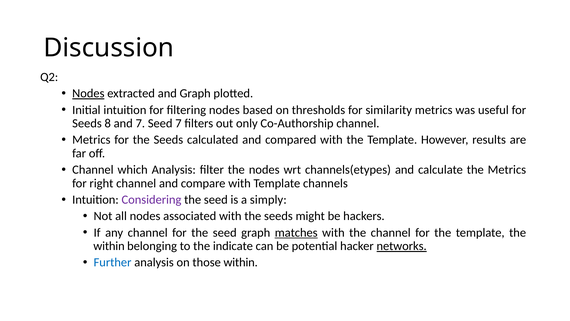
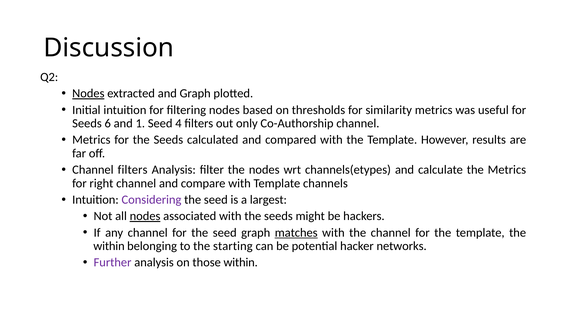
8: 8 -> 6
and 7: 7 -> 1
Seed 7: 7 -> 4
Channel which: which -> filters
simply: simply -> largest
nodes at (145, 216) underline: none -> present
indicate: indicate -> starting
networks underline: present -> none
Further colour: blue -> purple
